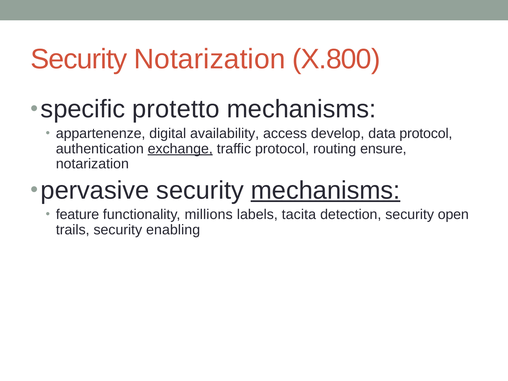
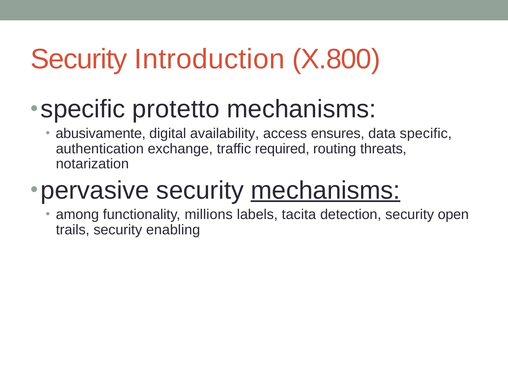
Security Notarization: Notarization -> Introduction
appartenenze: appartenenze -> abusivamente
develop: develop -> ensures
data protocol: protocol -> specific
exchange underline: present -> none
traffic protocol: protocol -> required
ensure: ensure -> threats
feature: feature -> among
